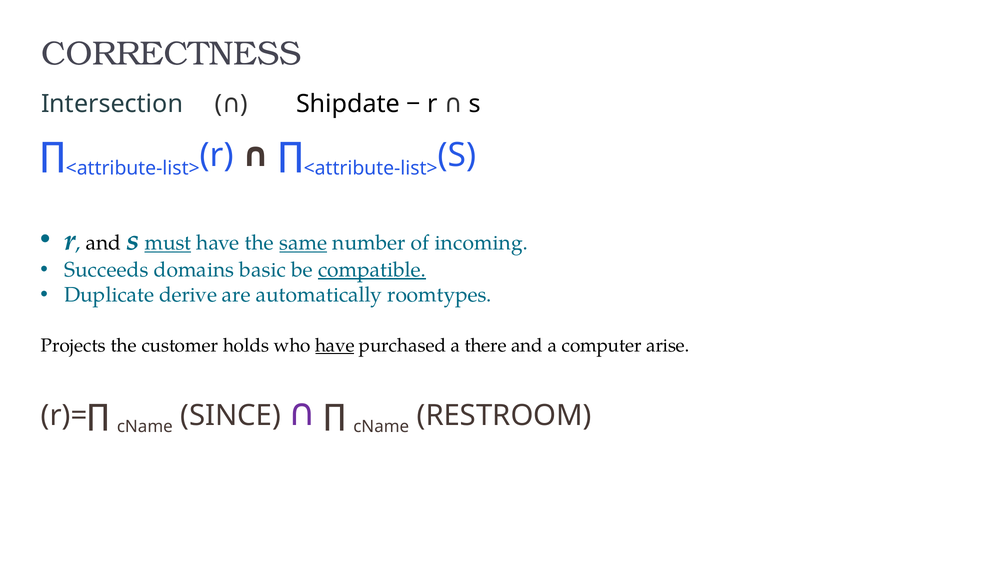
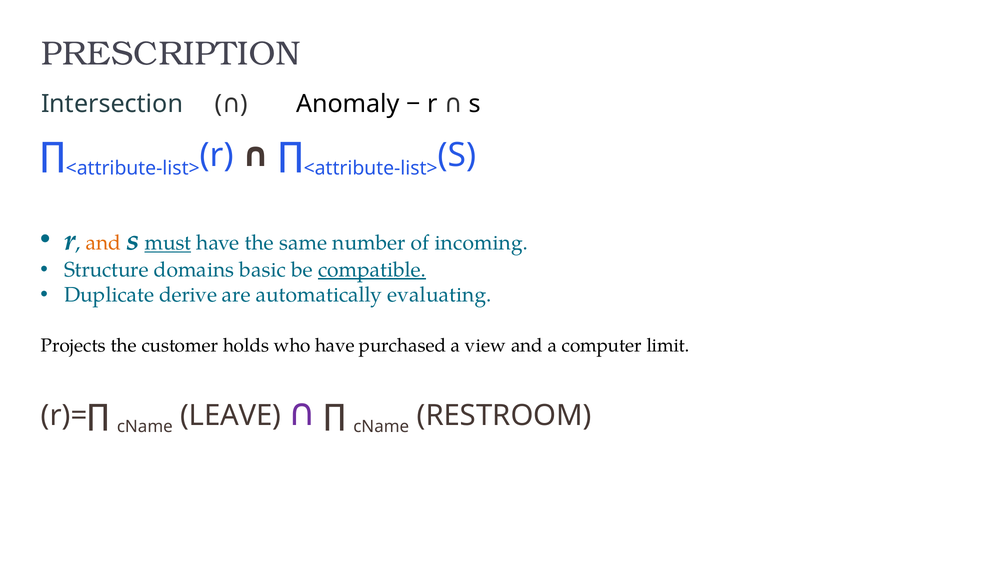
CORRECTNESS: CORRECTNESS -> PRESCRIPTION
Shipdate: Shipdate -> Anomaly
and at (104, 243) colour: black -> orange
same underline: present -> none
Succeeds: Succeeds -> Structure
roomtypes: roomtypes -> evaluating
have at (335, 346) underline: present -> none
there: there -> view
arise: arise -> limit
SINCE: SINCE -> LEAVE
